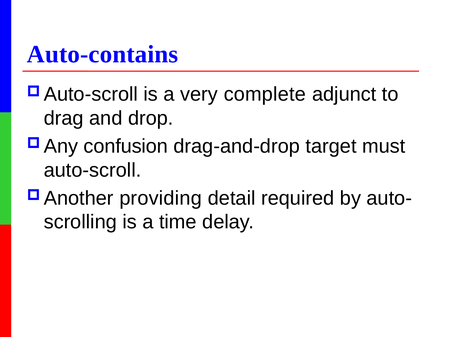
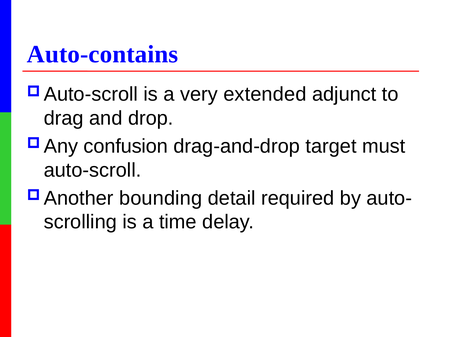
complete: complete -> extended
providing: providing -> bounding
